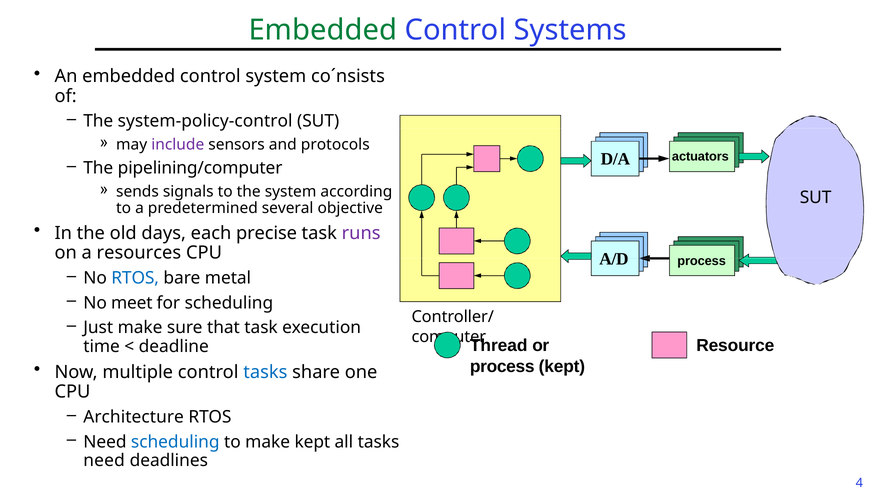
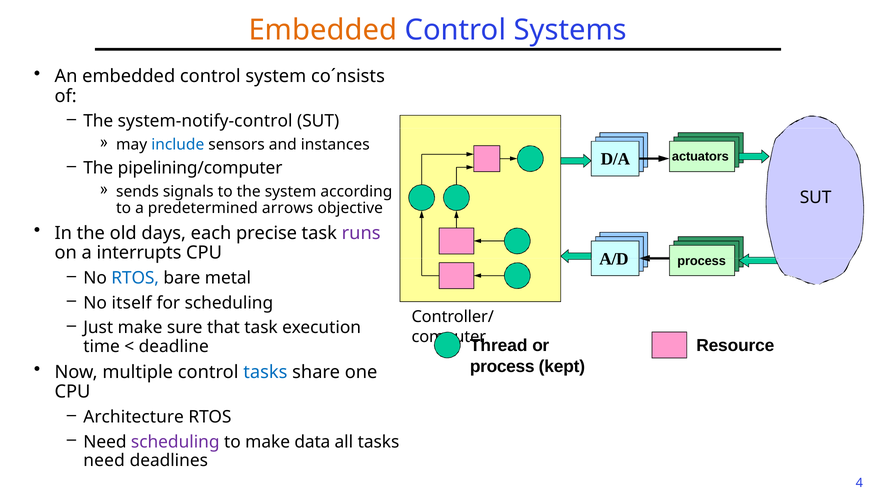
Embedded at (323, 30) colour: green -> orange
system-policy-control: system-policy-control -> system-notify-control
include colour: purple -> blue
protocols: protocols -> instances
several: several -> arrows
resources: resources -> interrupts
meet: meet -> itself
scheduling at (175, 442) colour: blue -> purple
make kept: kept -> data
